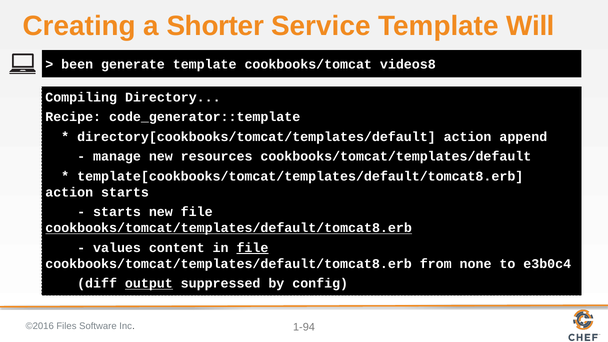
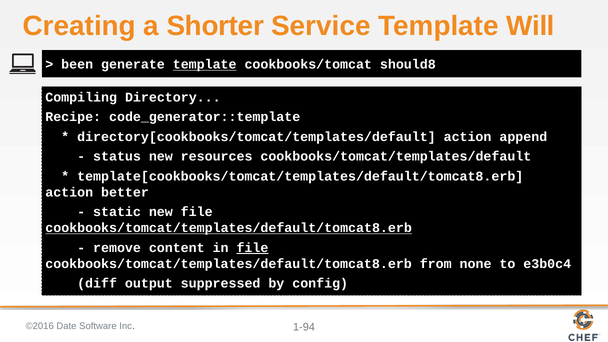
template at (205, 65) underline: none -> present
videos8: videos8 -> should8
manage: manage -> status
action starts: starts -> better
starts at (117, 212): starts -> static
values: values -> remove
output underline: present -> none
Files: Files -> Date
